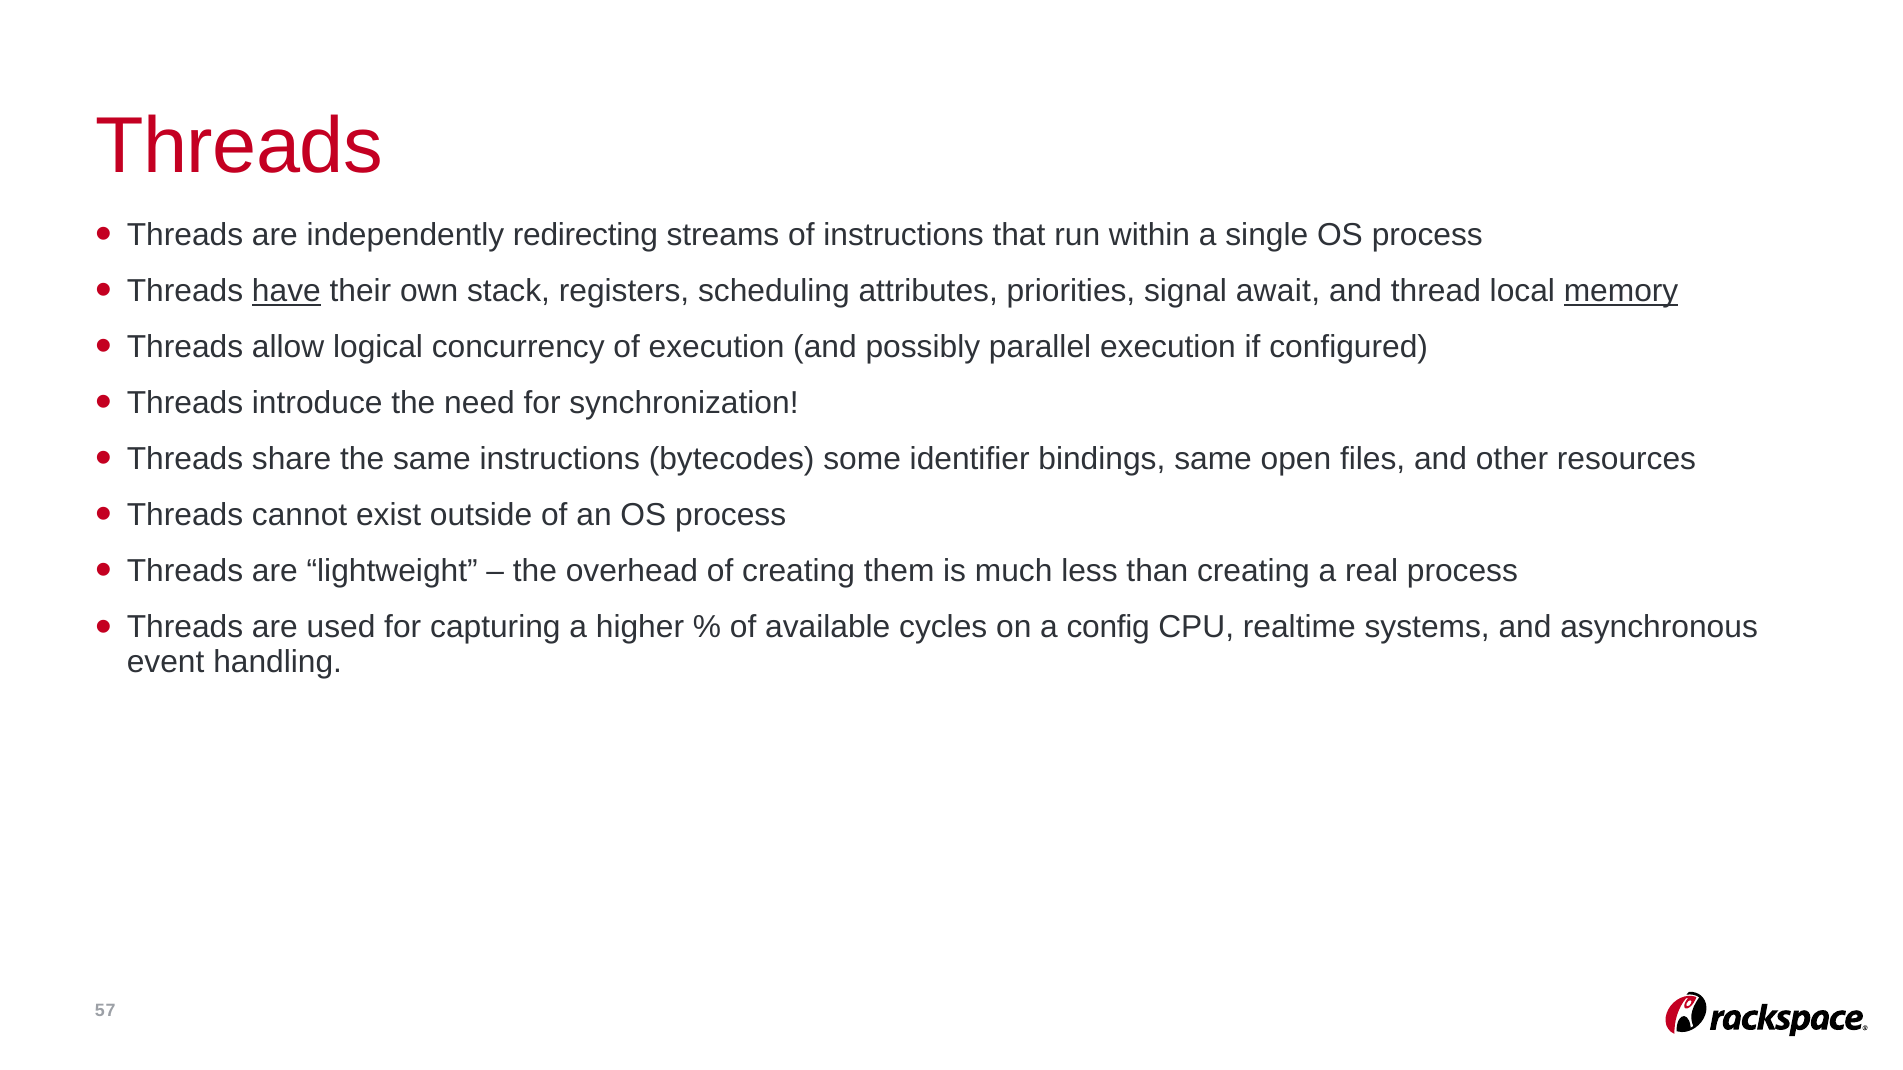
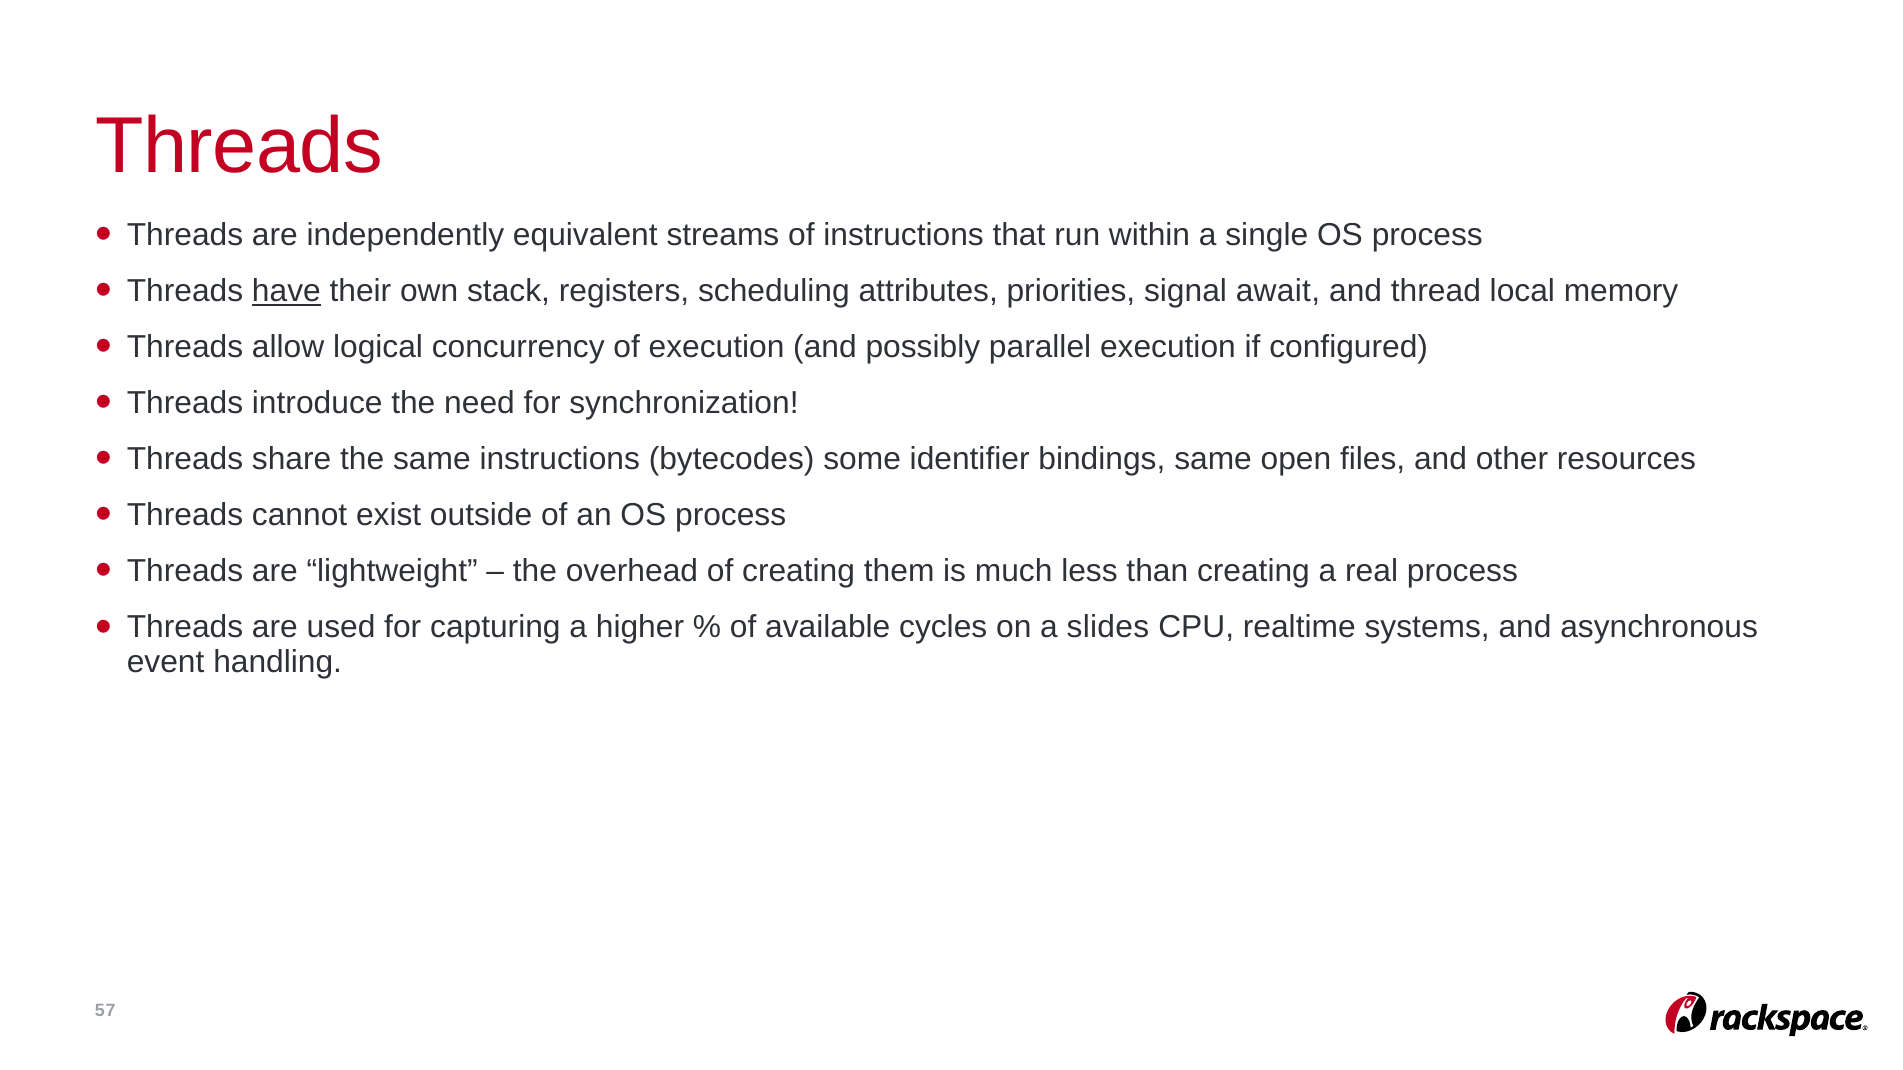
redirecting: redirecting -> equivalent
memory underline: present -> none
config: config -> slides
